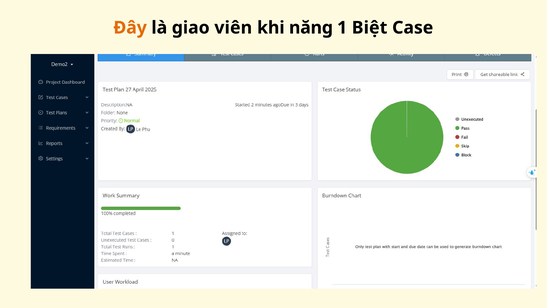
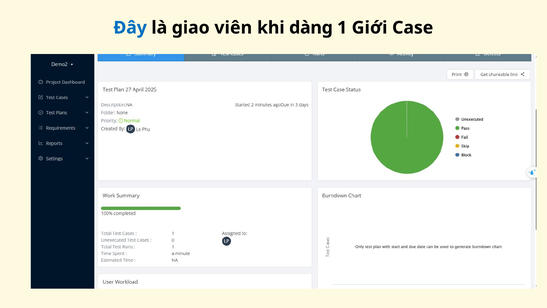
Đây colour: orange -> blue
năng: năng -> dàng
Biệt: Biệt -> Giới
